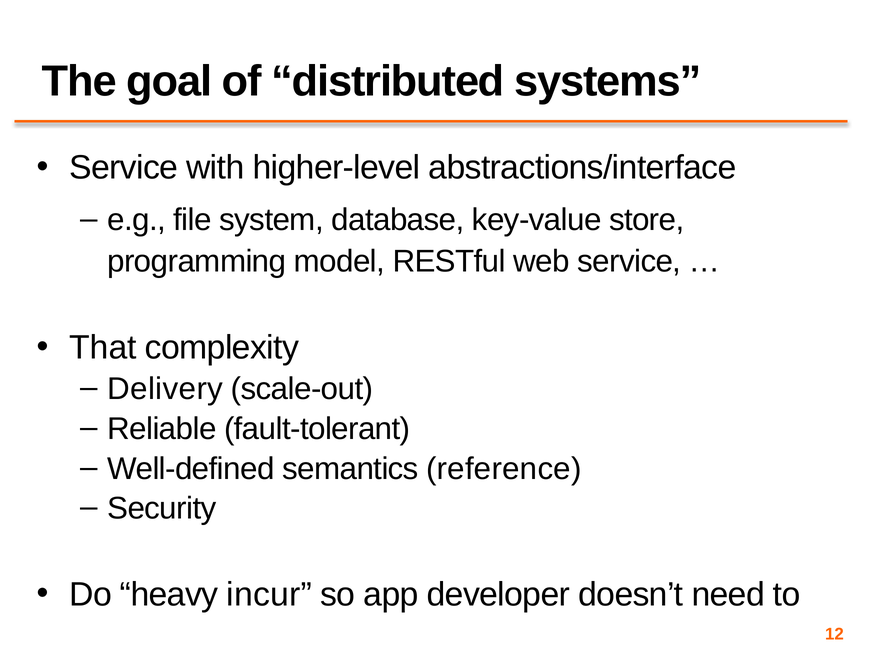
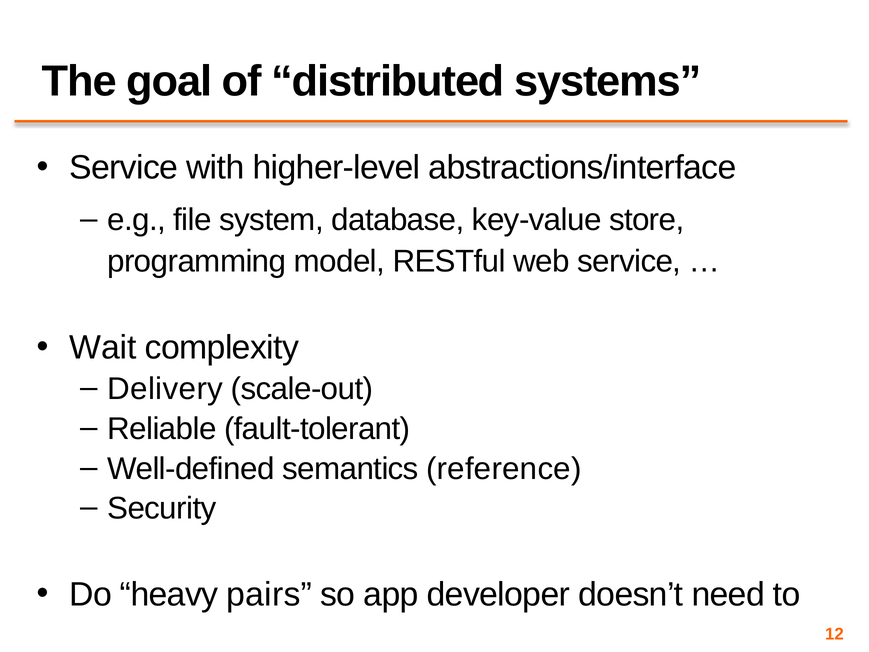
That: That -> Wait
incur: incur -> pairs
